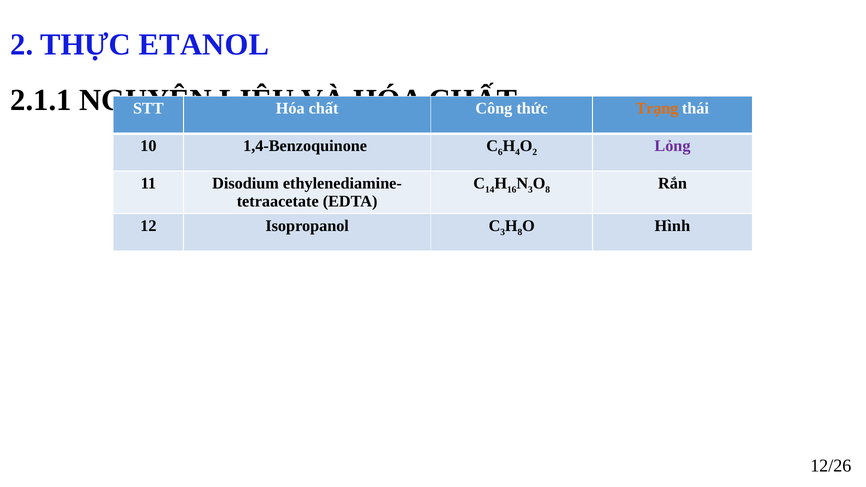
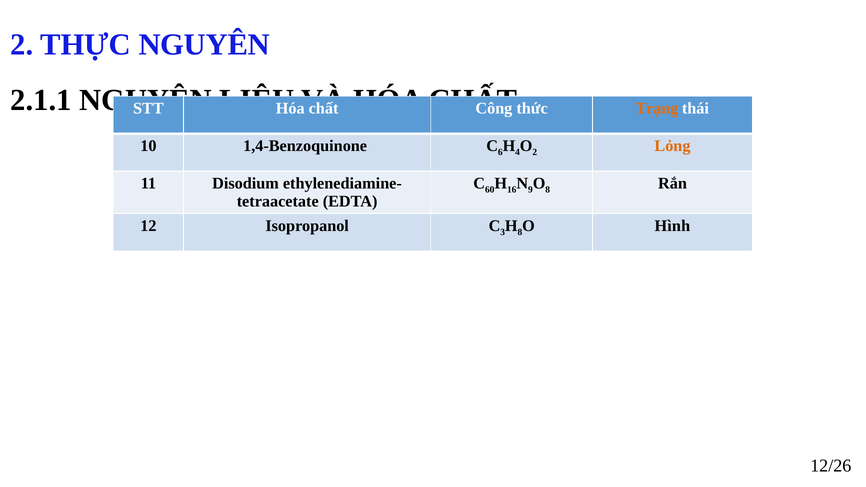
THỰC ETANOL: ETANOL -> NGUYÊN
Lỏng colour: purple -> orange
14: 14 -> 60
3 at (530, 190): 3 -> 9
